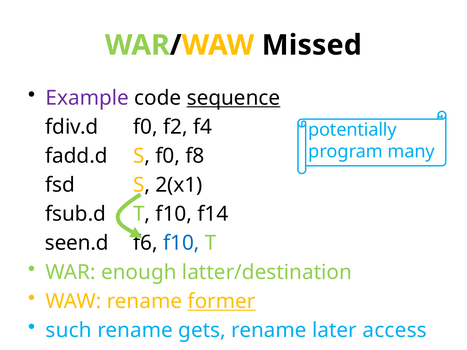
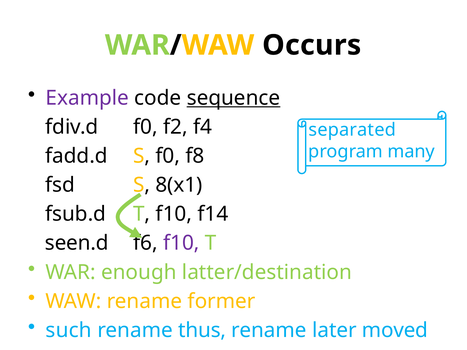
Missed: Missed -> Occurs
potentially: potentially -> separated
2(x1: 2(x1 -> 8(x1
f10 at (181, 243) colour: blue -> purple
former underline: present -> none
gets: gets -> thus
access: access -> moved
